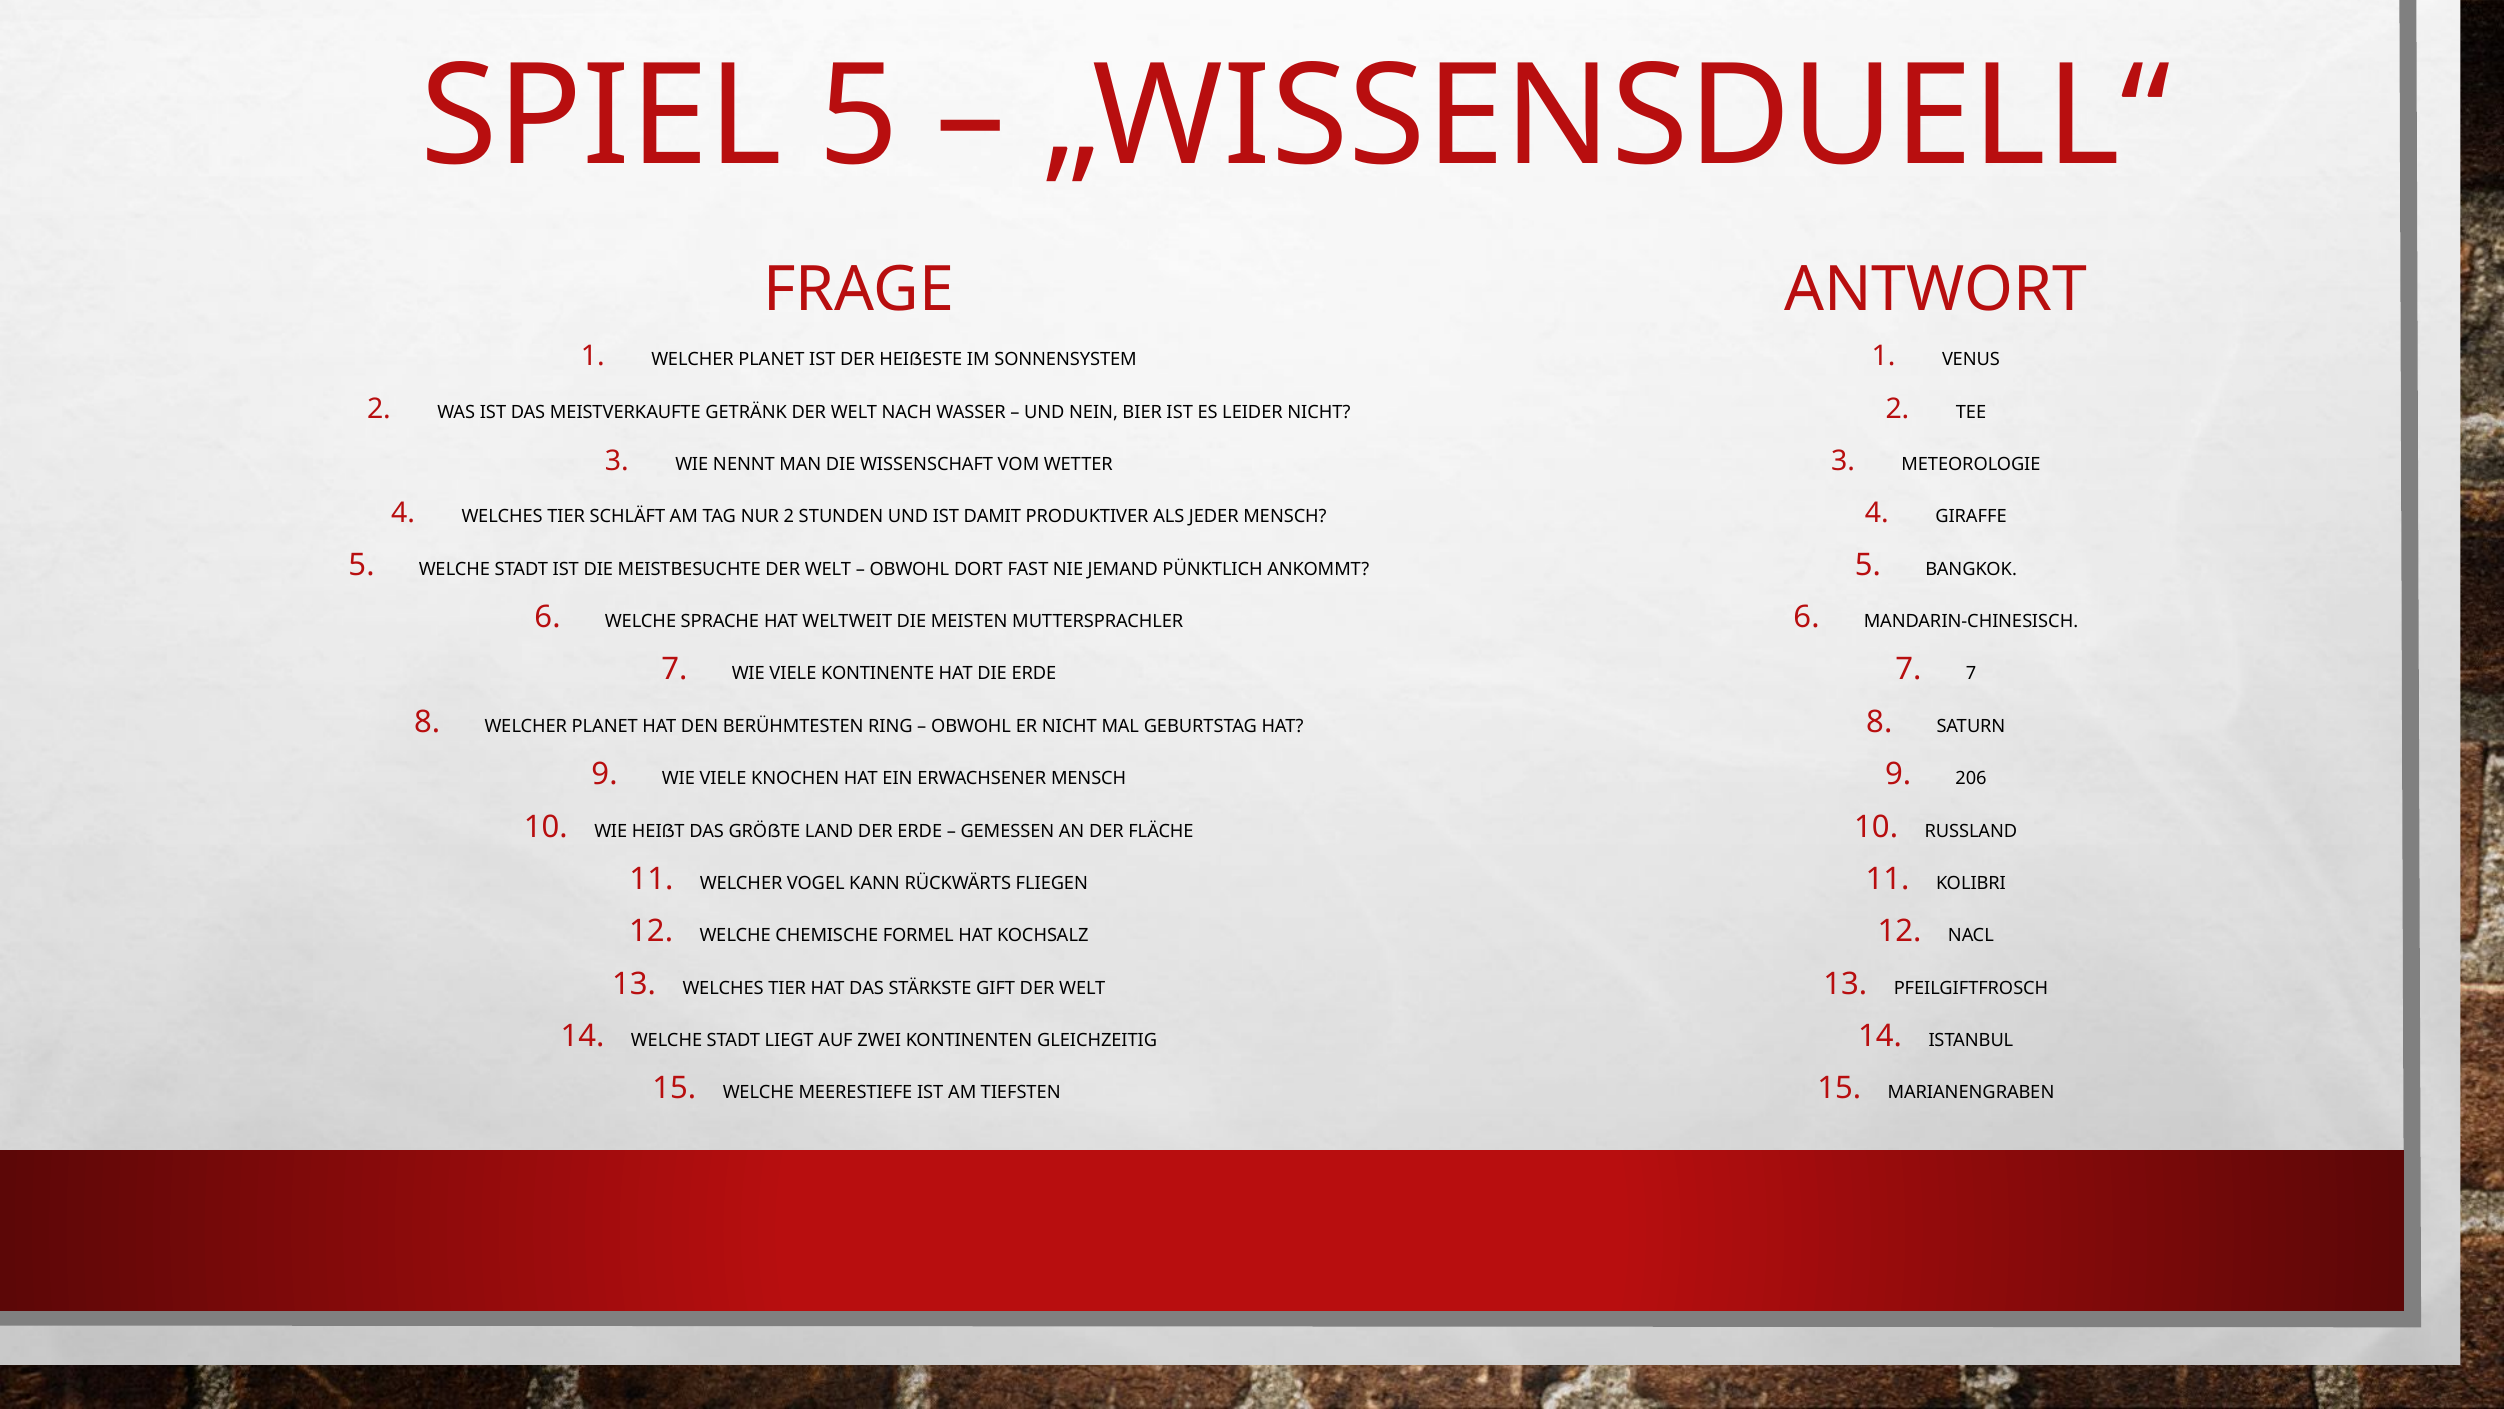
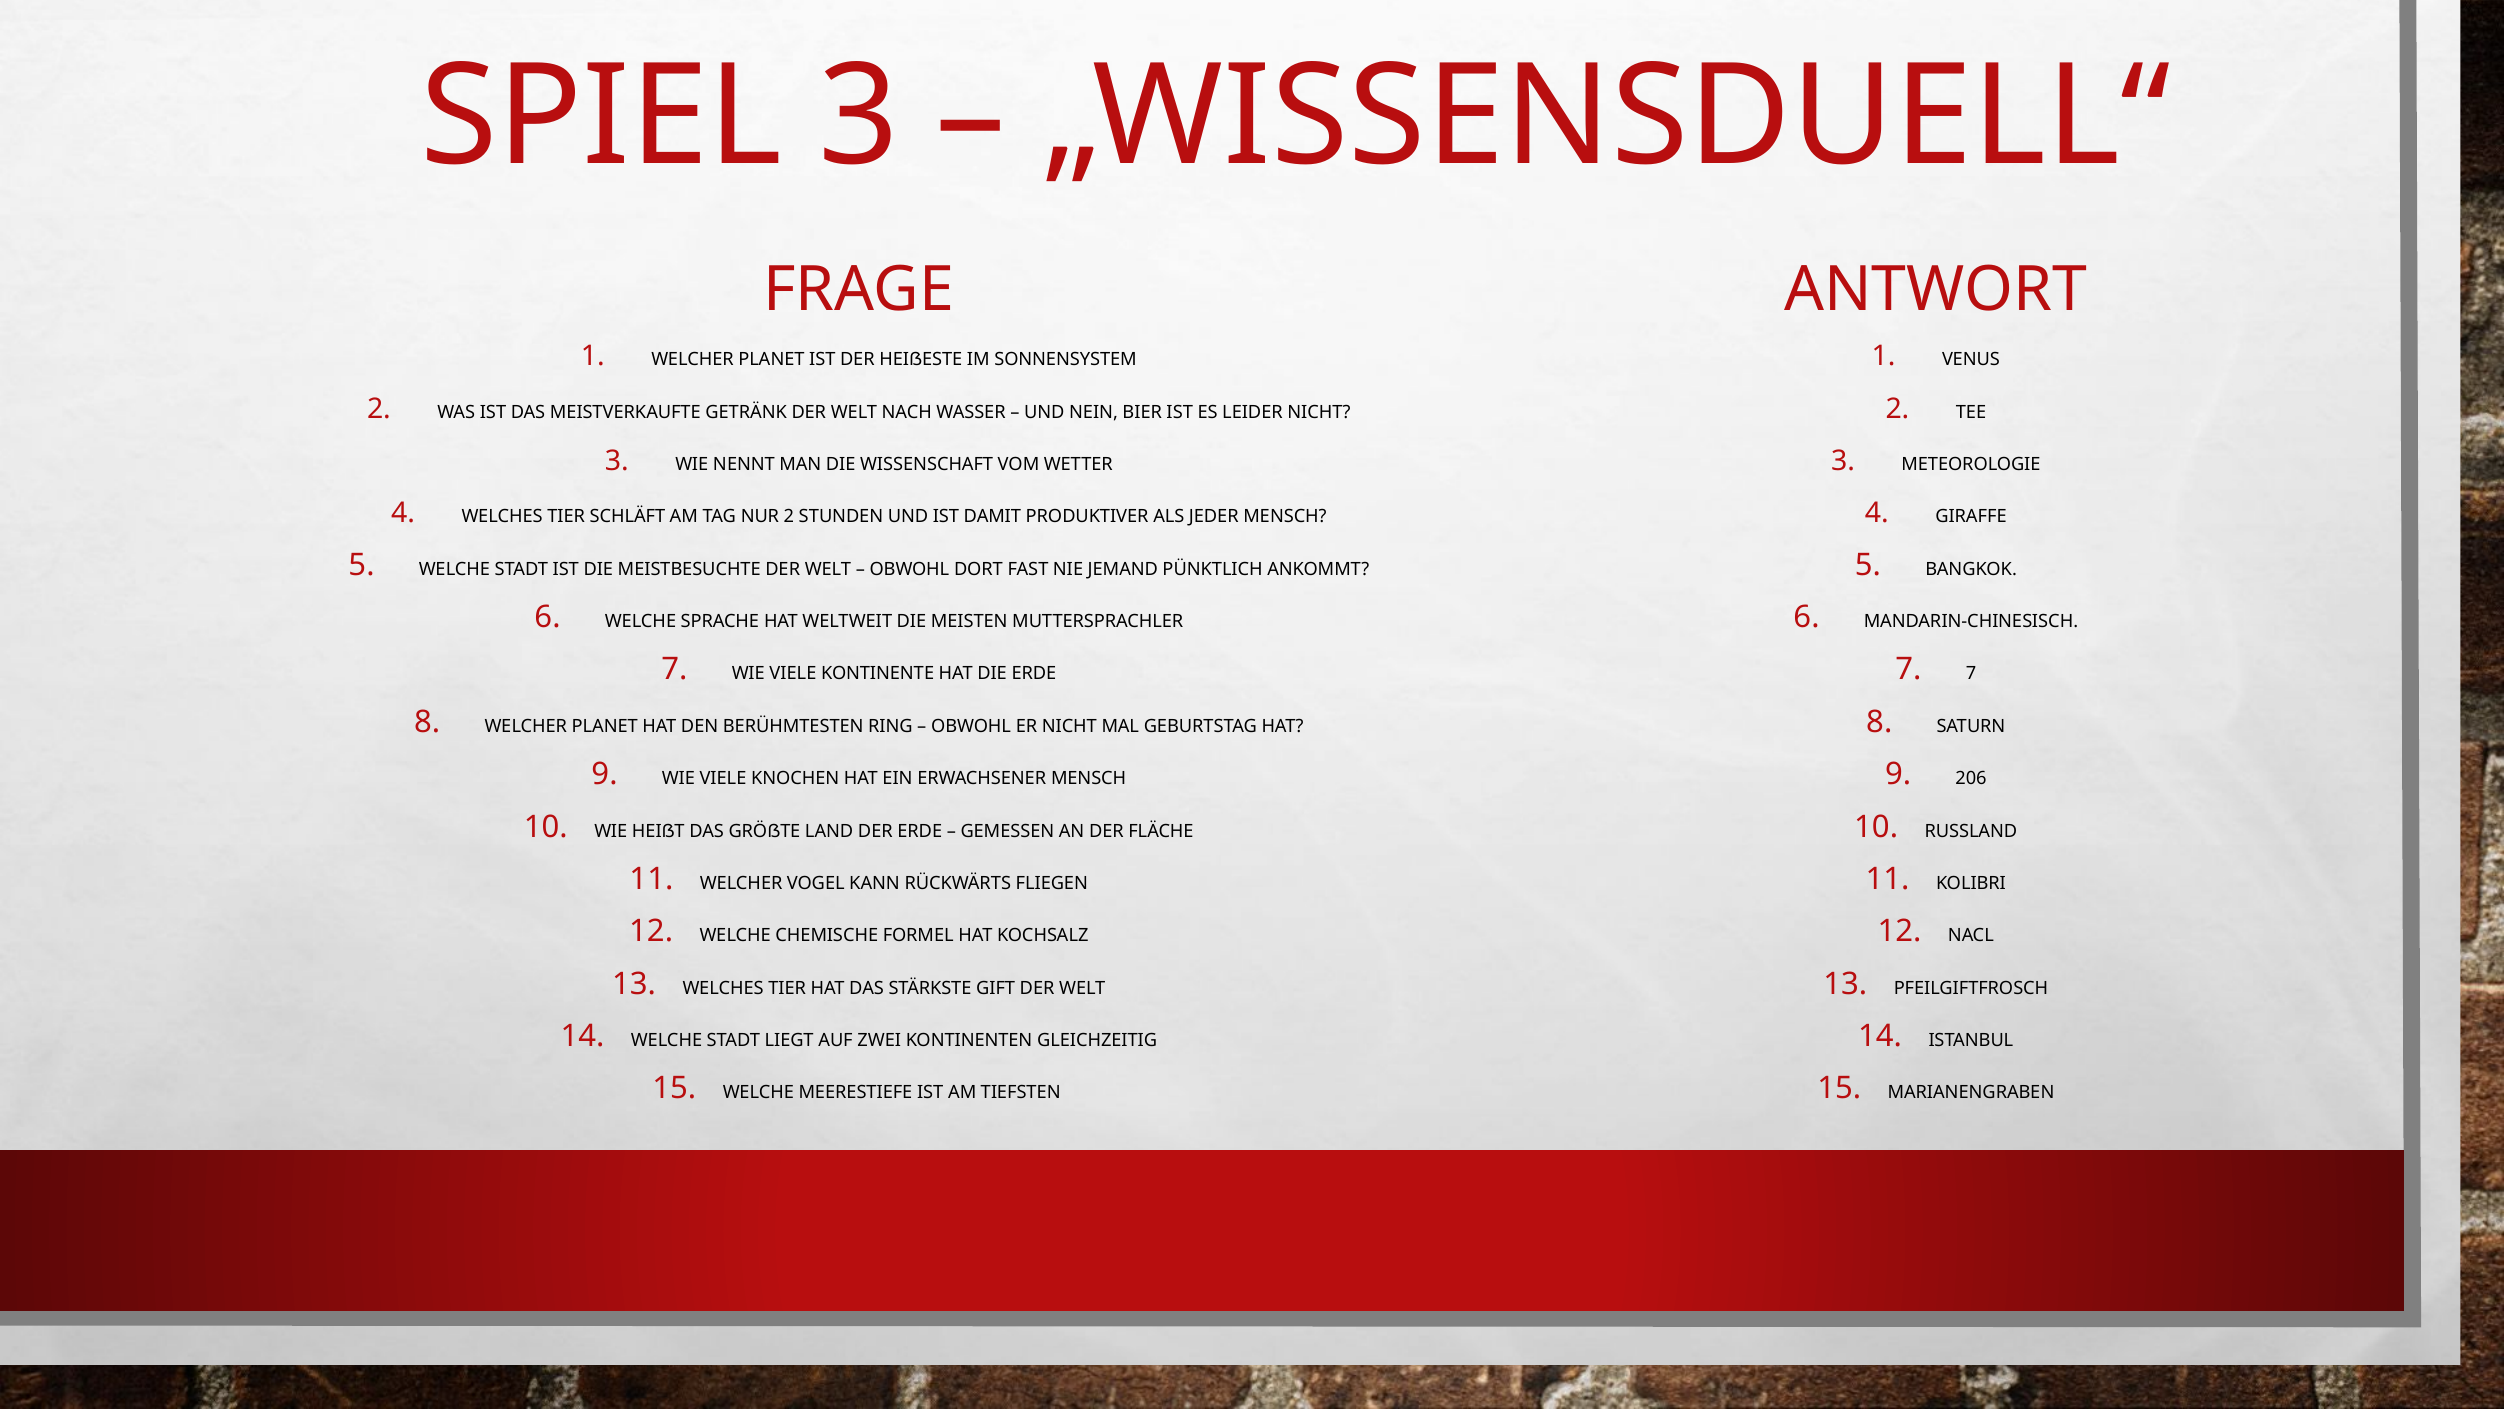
SPIEL 5: 5 -> 3
